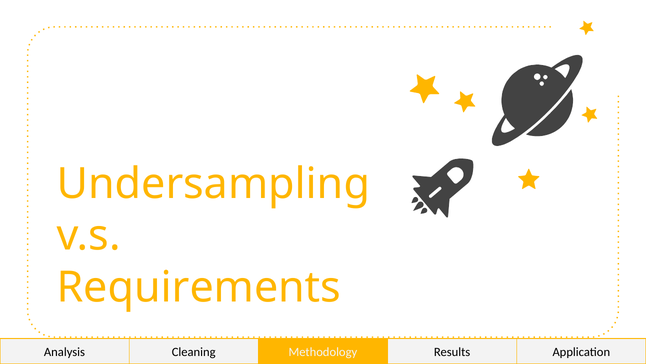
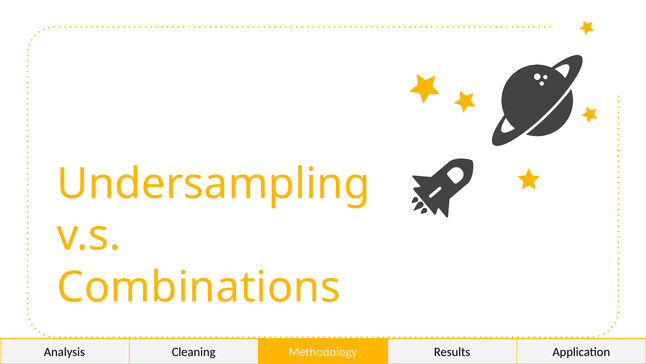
Requirements: Requirements -> Combinations
